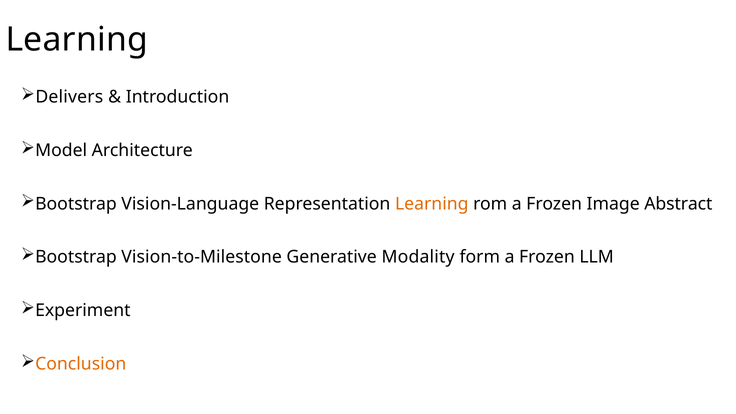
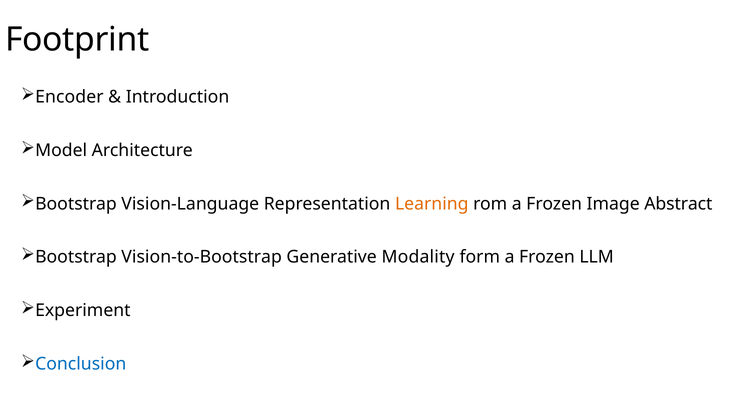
Learning at (77, 40): Learning -> Footprint
Delivers: Delivers -> Encoder
Vision-to-Milestone: Vision-to-Milestone -> Vision-to-Bootstrap
Conclusion colour: orange -> blue
